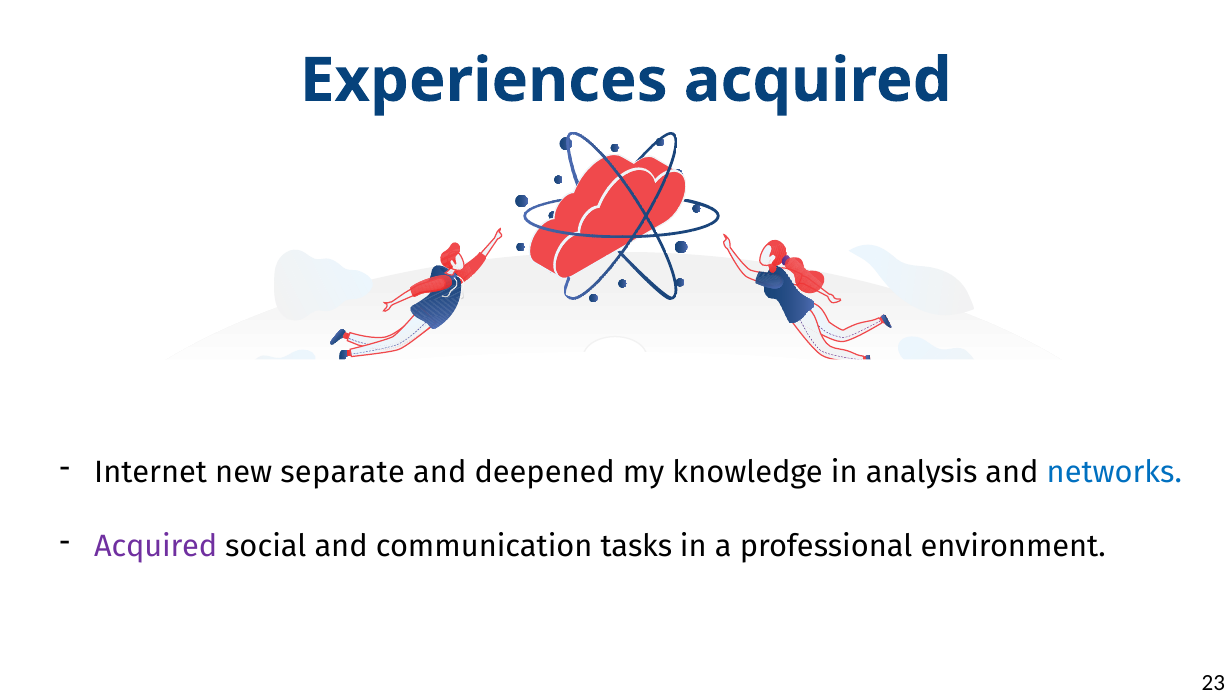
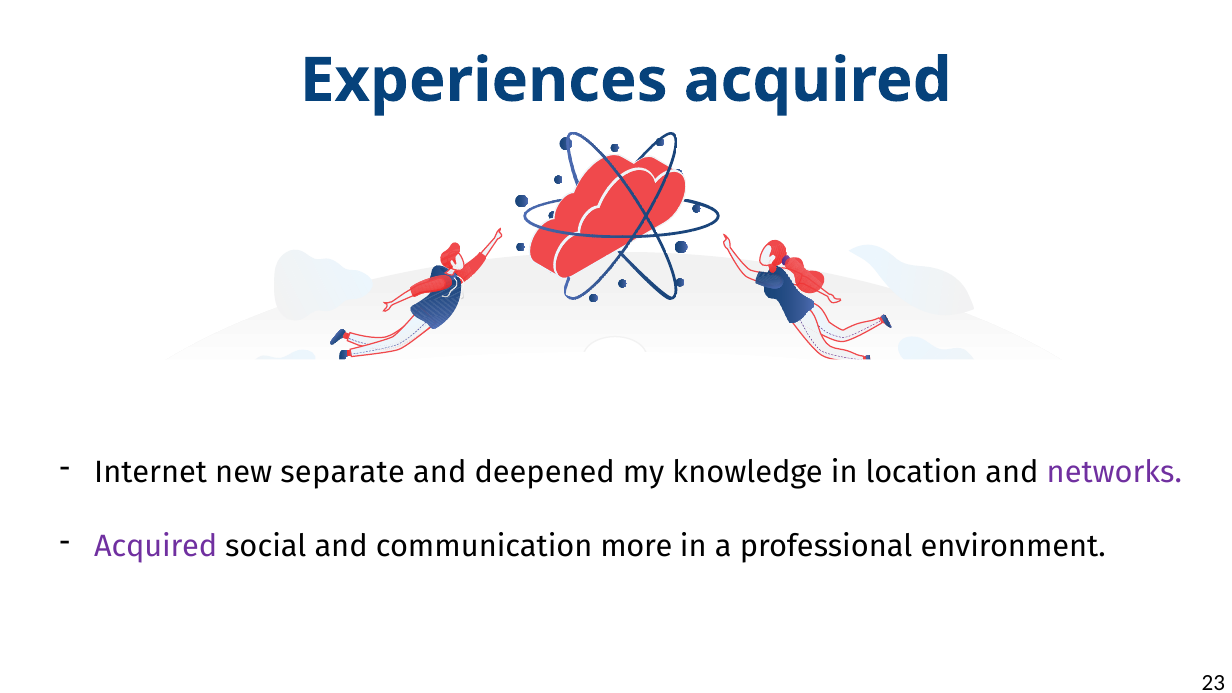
analysis: analysis -> location
networks colour: blue -> purple
tasks: tasks -> more
